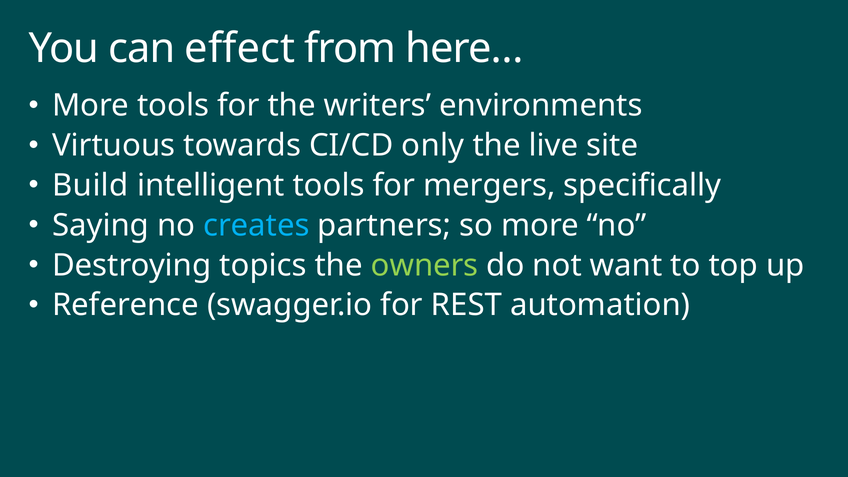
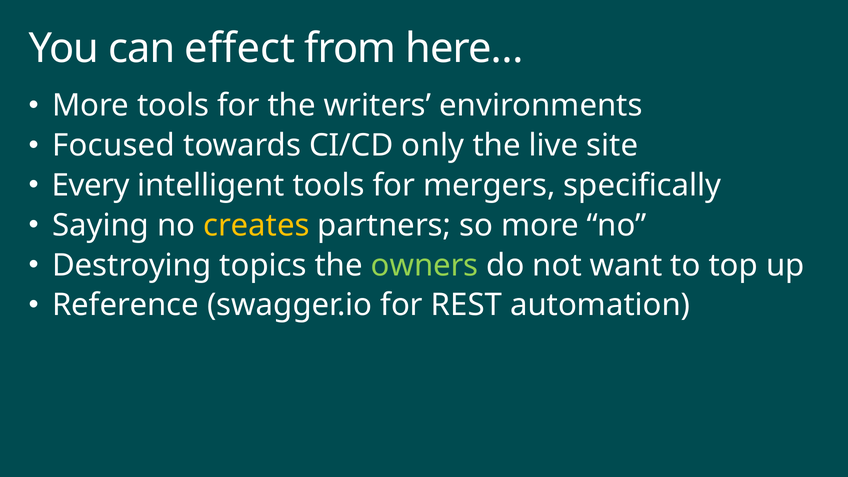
Virtuous: Virtuous -> Focused
Build: Build -> Every
creates colour: light blue -> yellow
